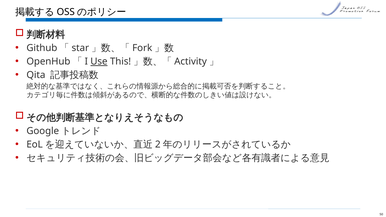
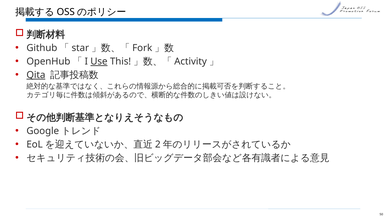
Qita underline: none -> present
